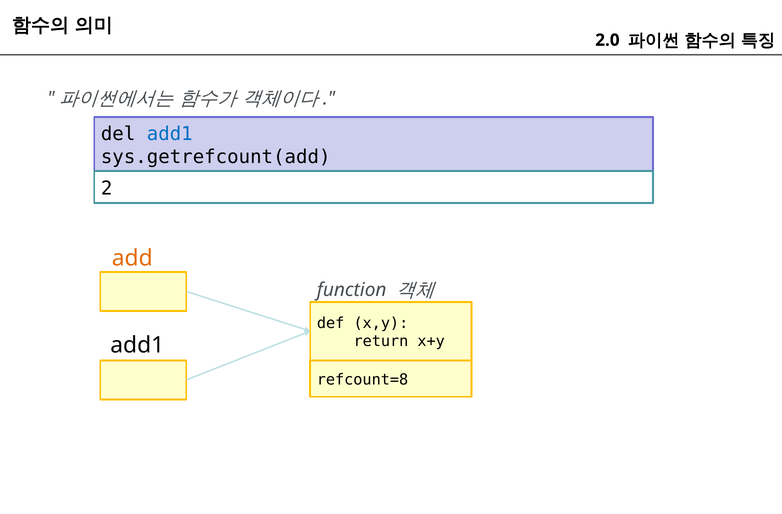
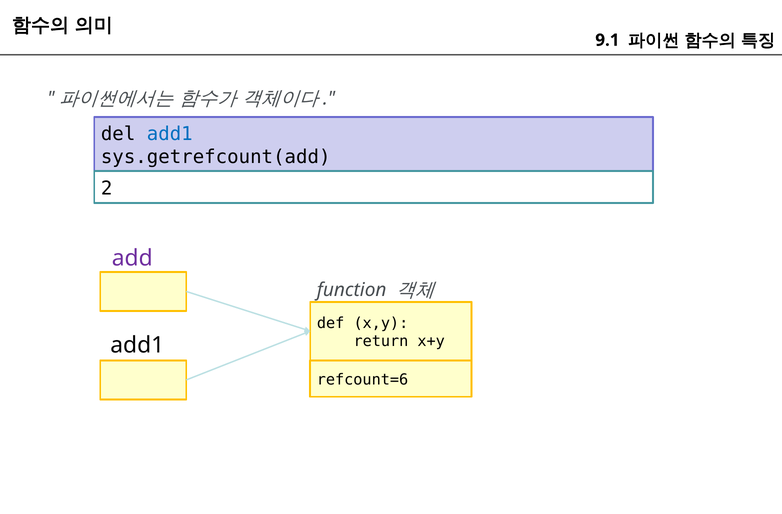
2.0: 2.0 -> 9.1
add colour: orange -> purple
refcount=8: refcount=8 -> refcount=6
